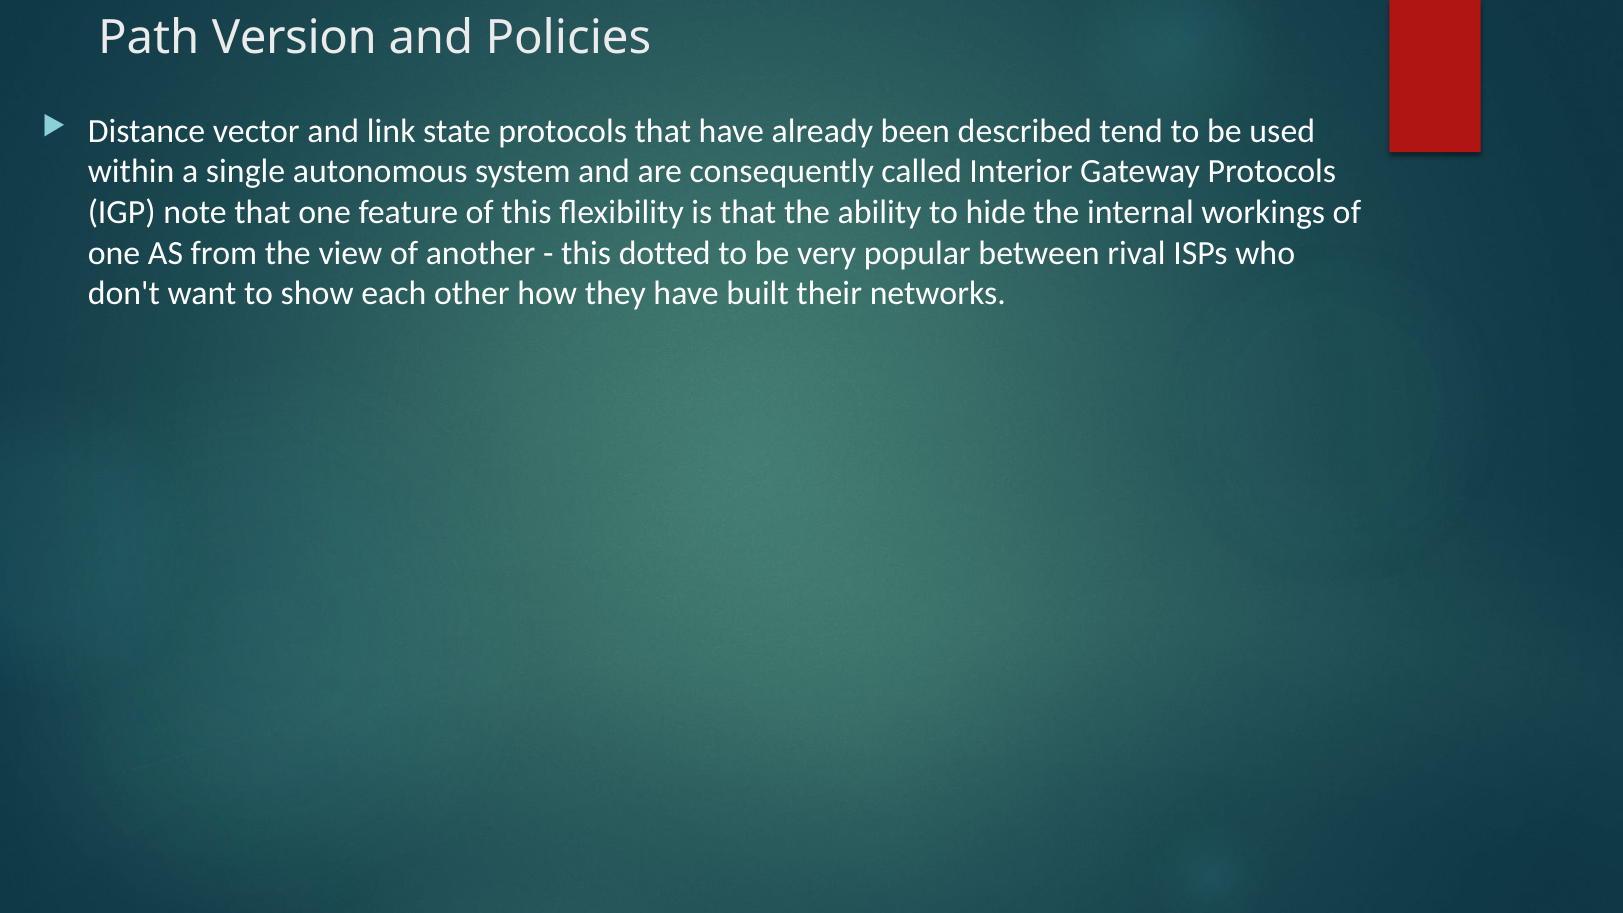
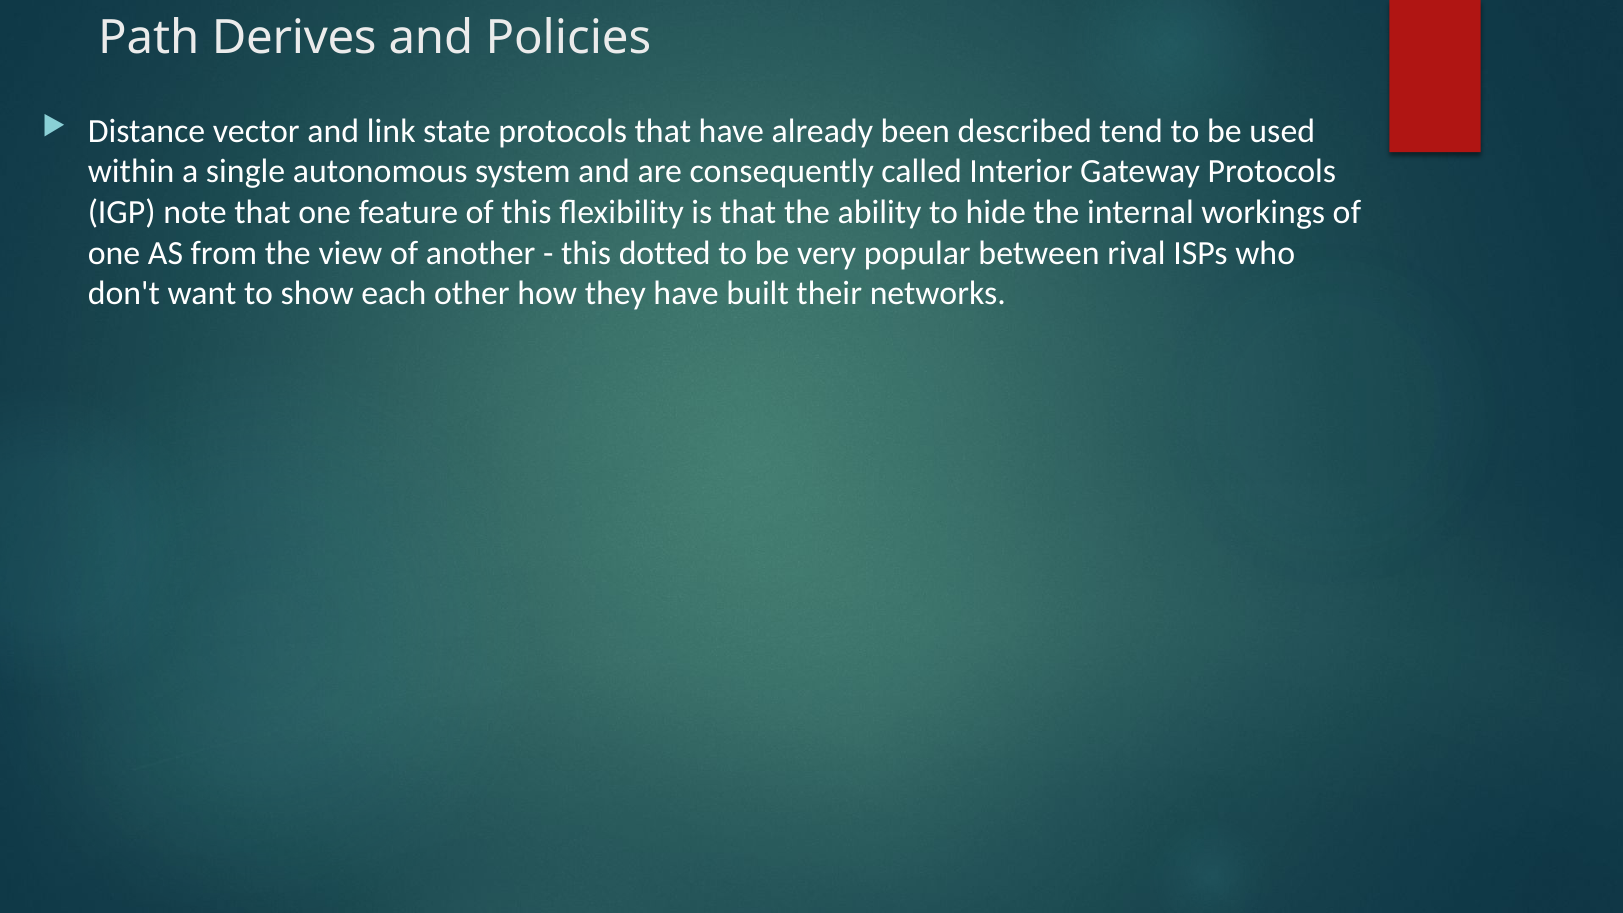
Version: Version -> Derives
